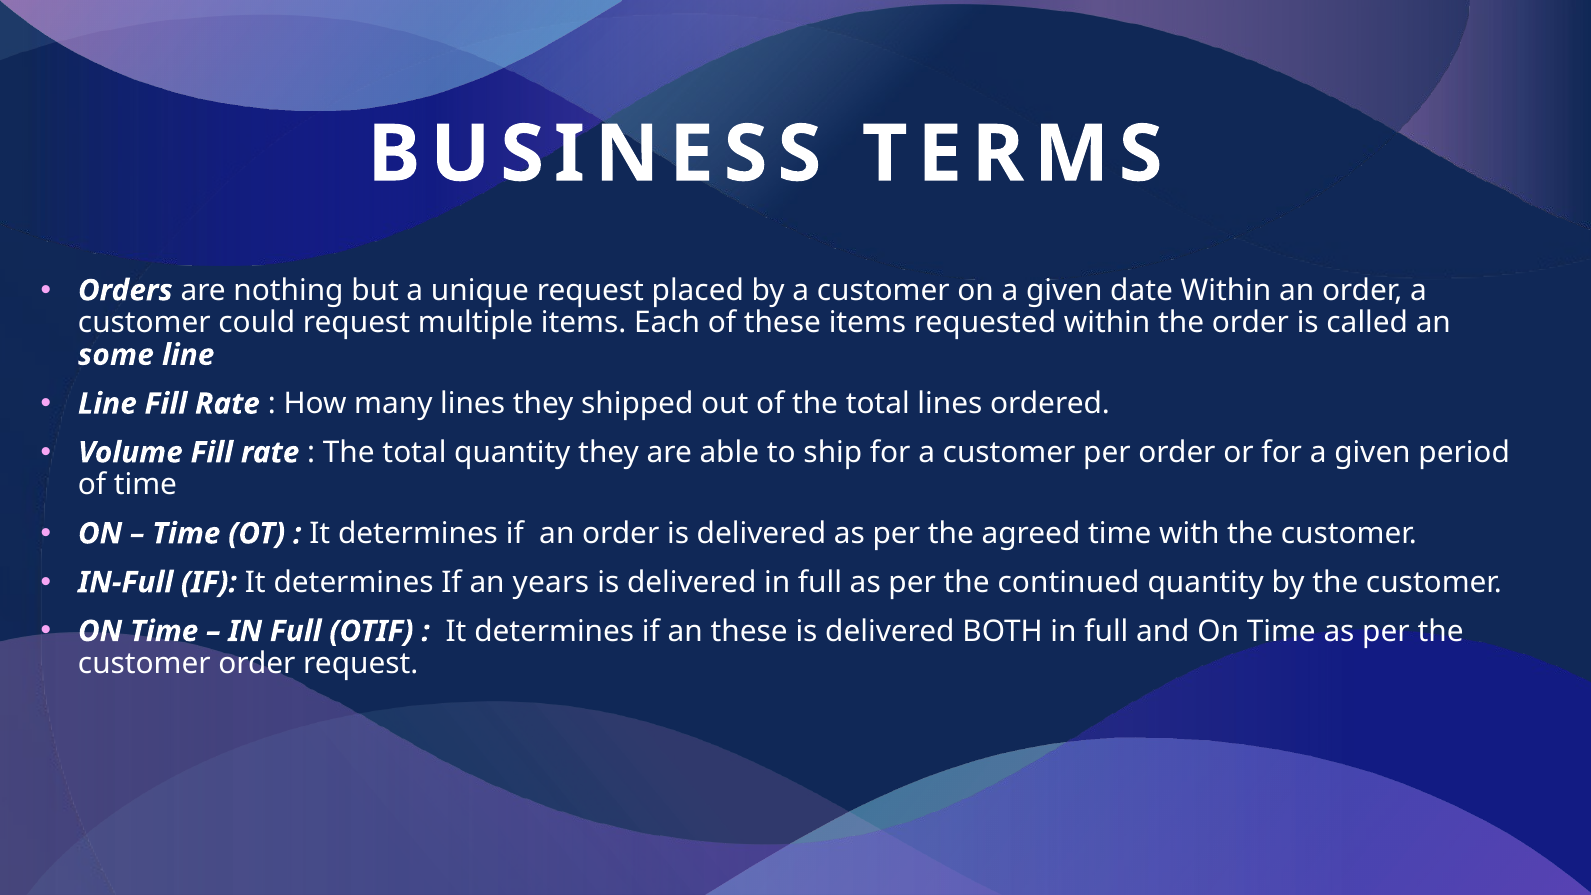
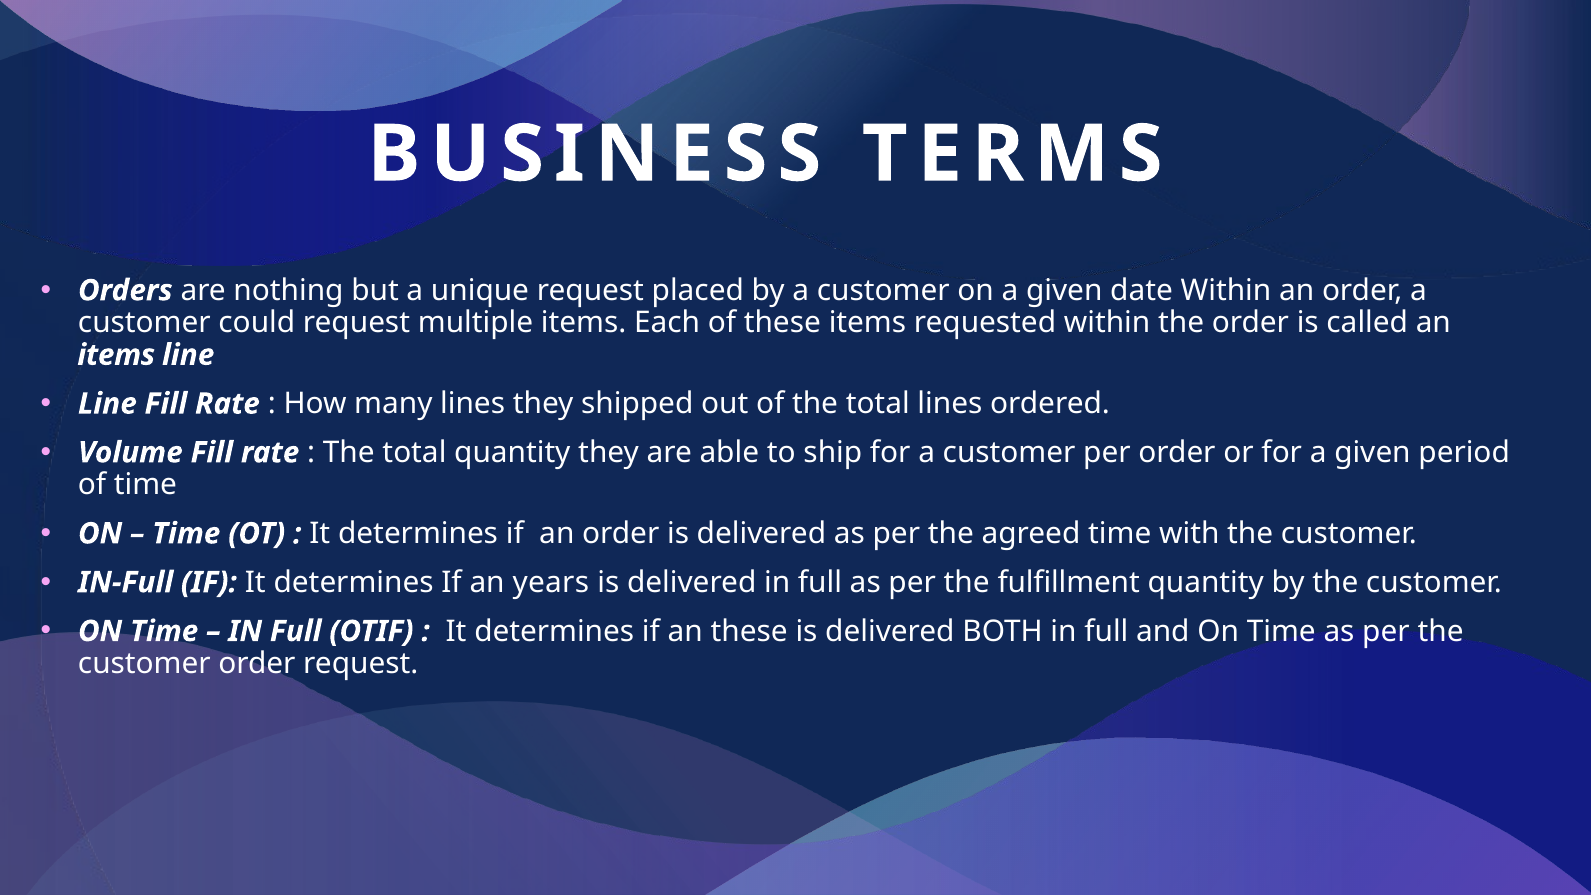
some at (116, 355): some -> items
continued: continued -> fulfillment
